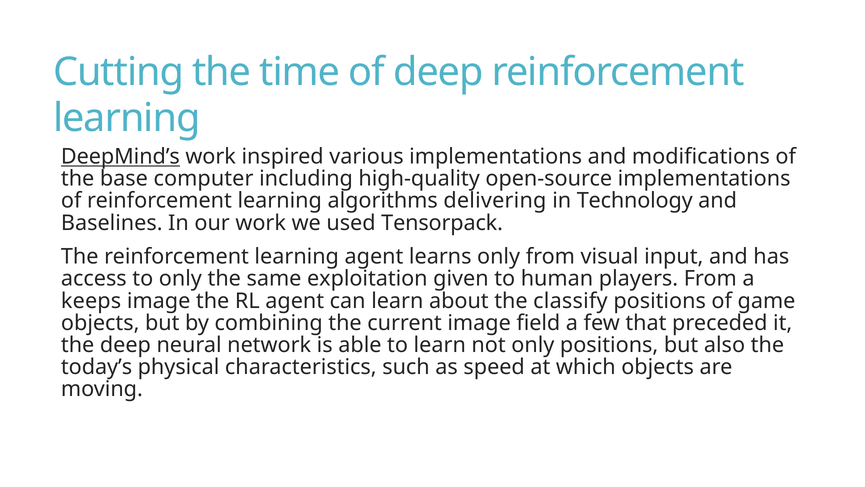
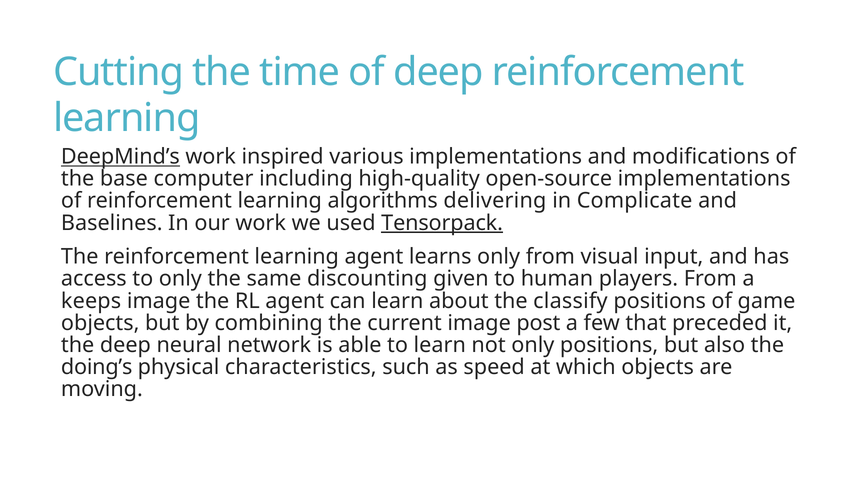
Technology: Technology -> Complicate
Tensorpack underline: none -> present
exploitation: exploitation -> discounting
field: field -> post
today’s: today’s -> doing’s
